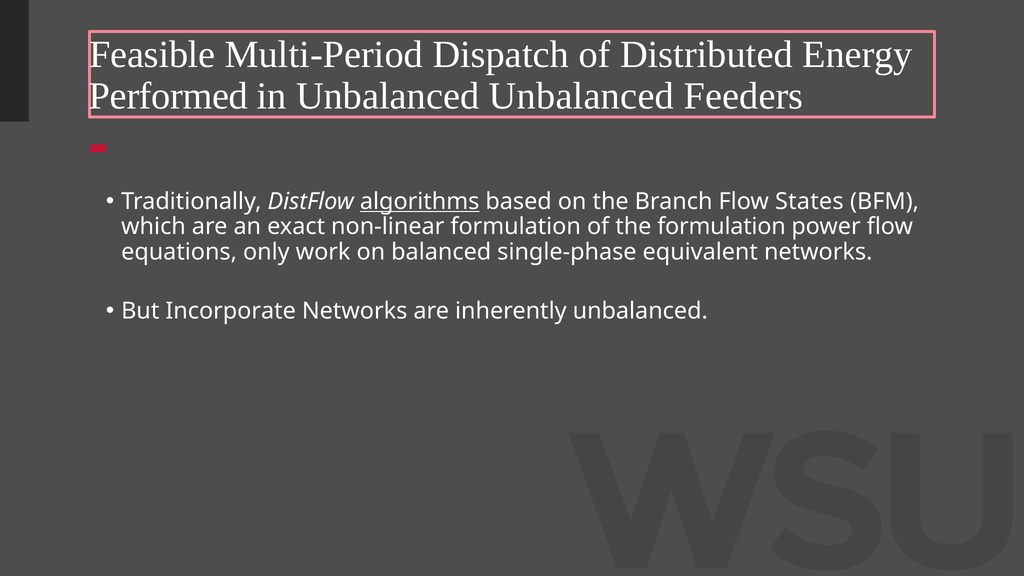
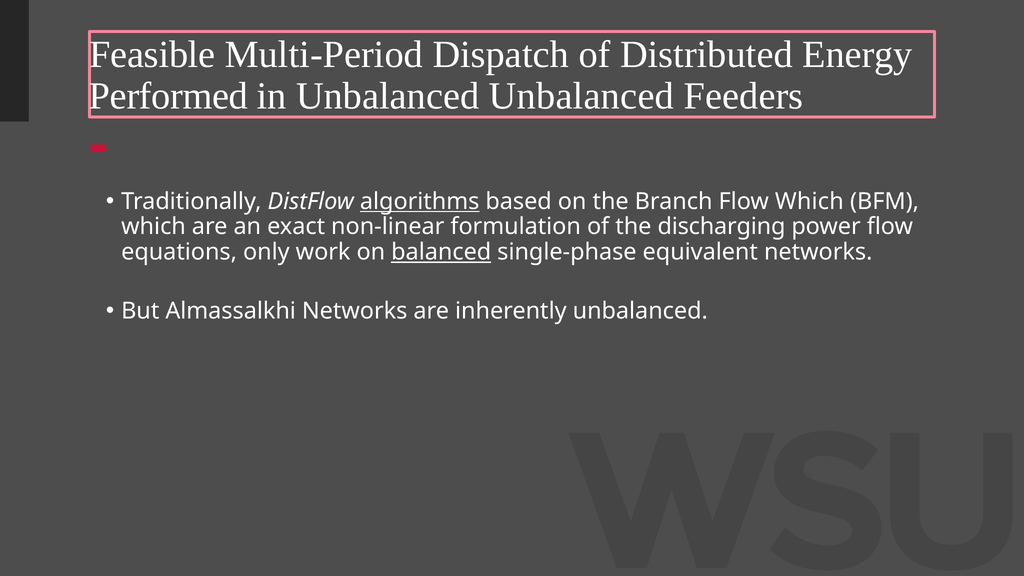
Flow States: States -> Which
the formulation: formulation -> discharging
balanced underline: none -> present
Incorporate: Incorporate -> Almassalkhi
